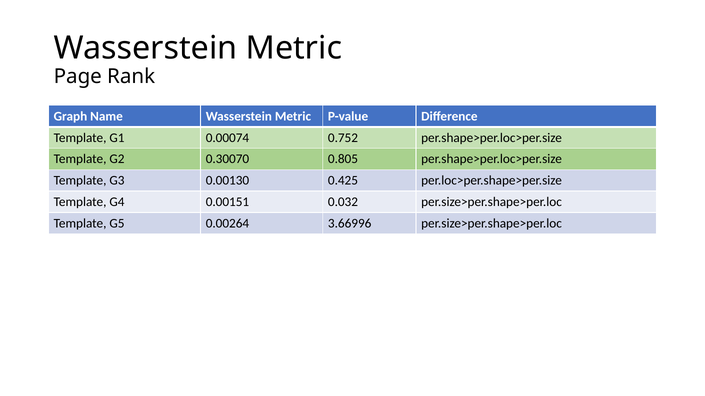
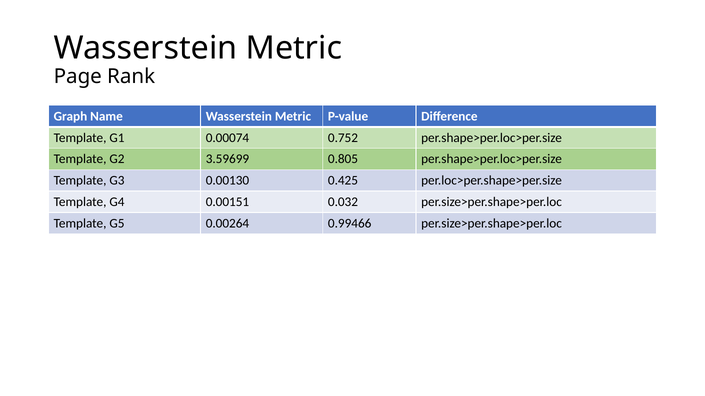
0.30070: 0.30070 -> 3.59699
3.66996: 3.66996 -> 0.99466
